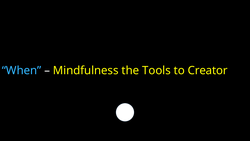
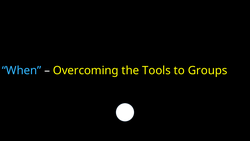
Mindfulness: Mindfulness -> Overcoming
Creator: Creator -> Groups
